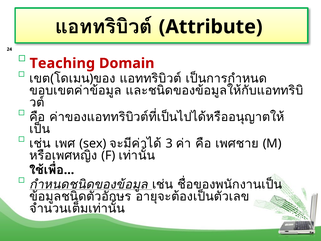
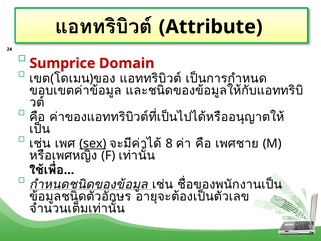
Teaching: Teaching -> Sumprice
sex underline: none -> present
3: 3 -> 8
